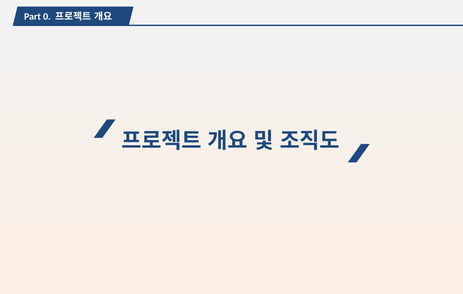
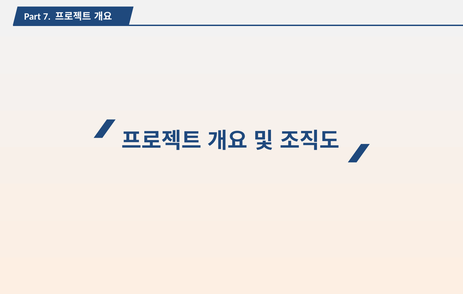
0: 0 -> 7
